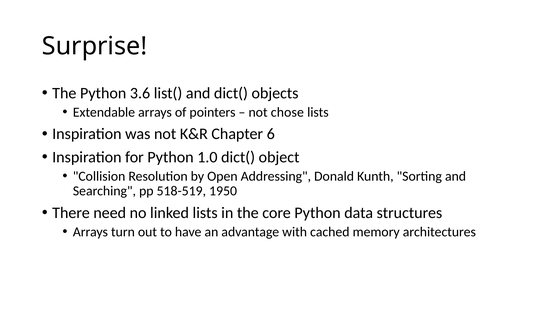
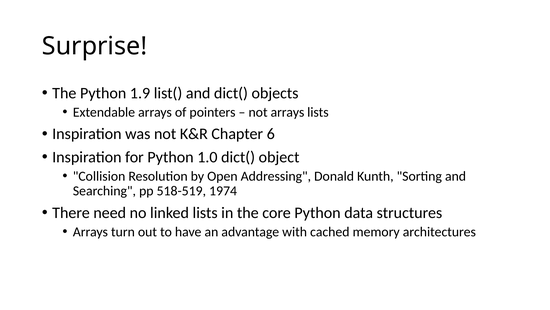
3.6: 3.6 -> 1.9
not chose: chose -> arrays
1950: 1950 -> 1974
